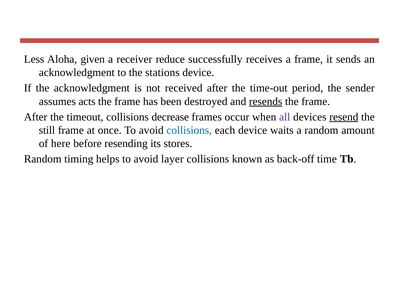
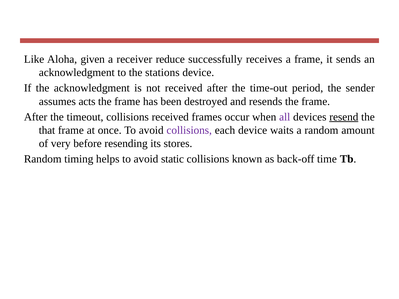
Less: Less -> Like
resends underline: present -> none
collisions decrease: decrease -> received
still: still -> that
collisions at (189, 130) colour: blue -> purple
here: here -> very
layer: layer -> static
